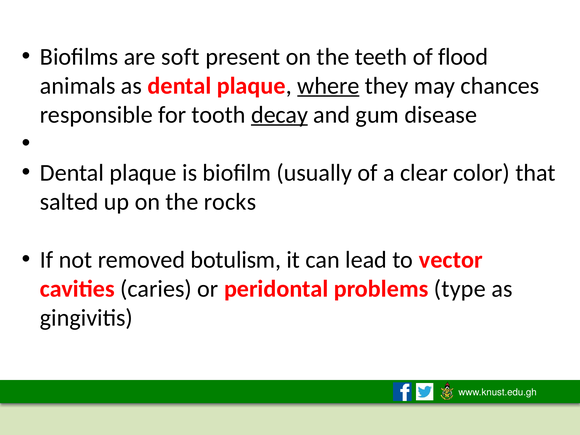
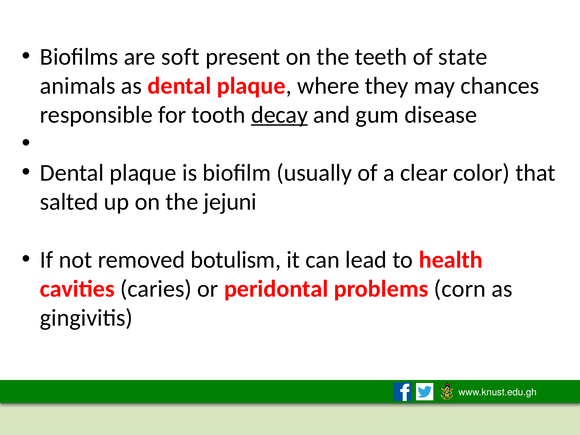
flood: flood -> state
where underline: present -> none
rocks: rocks -> jejuni
vector: vector -> health
type: type -> corn
